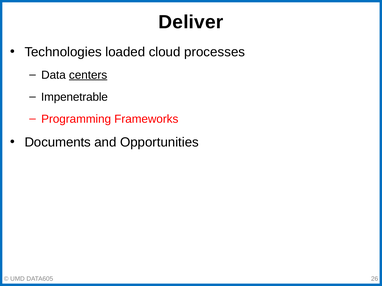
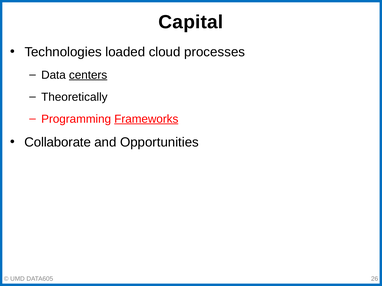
Deliver: Deliver -> Capital
Impenetrable: Impenetrable -> Theoretically
Frameworks underline: none -> present
Documents: Documents -> Collaborate
